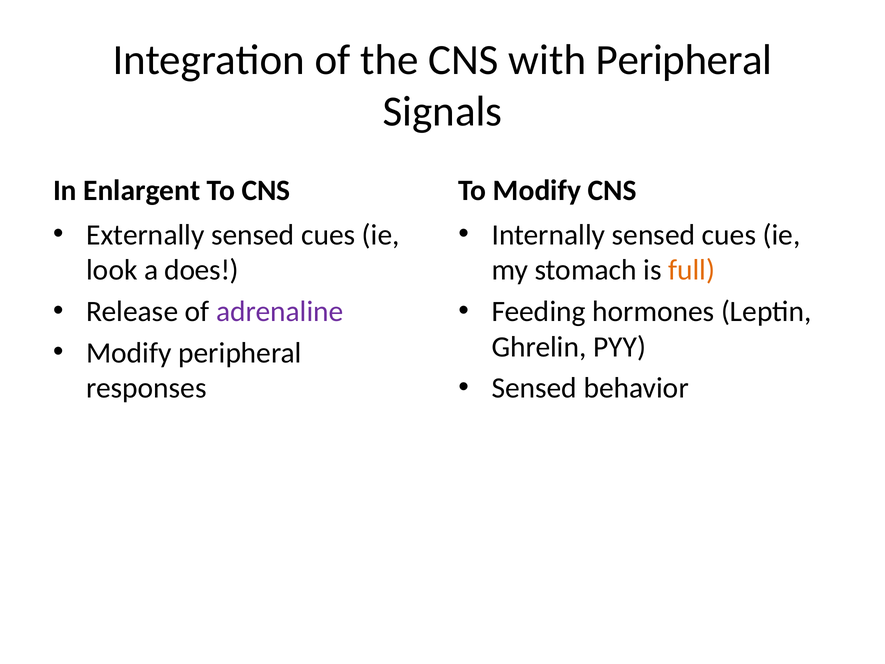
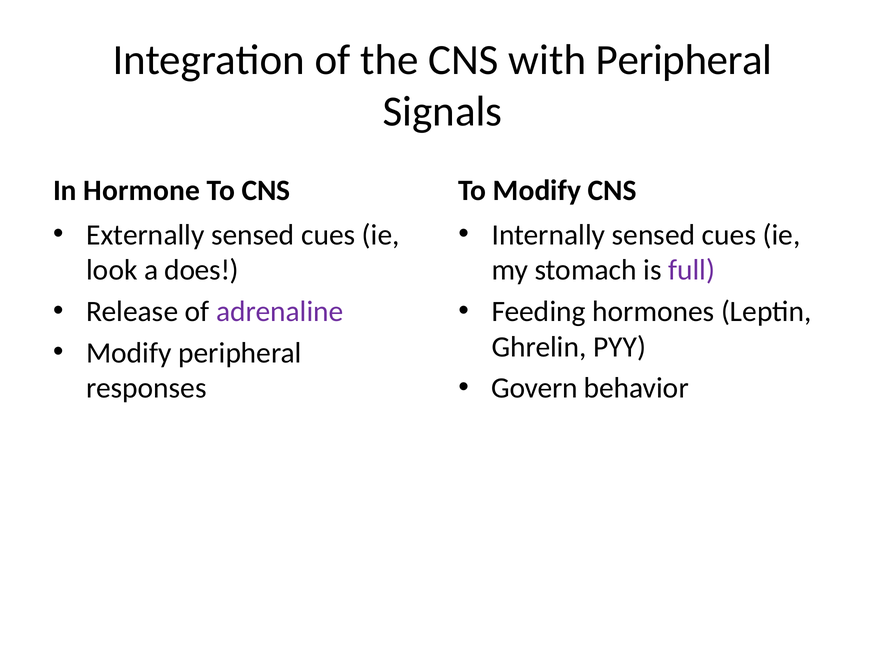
Enlargent: Enlargent -> Hormone
full colour: orange -> purple
Sensed at (534, 388): Sensed -> Govern
